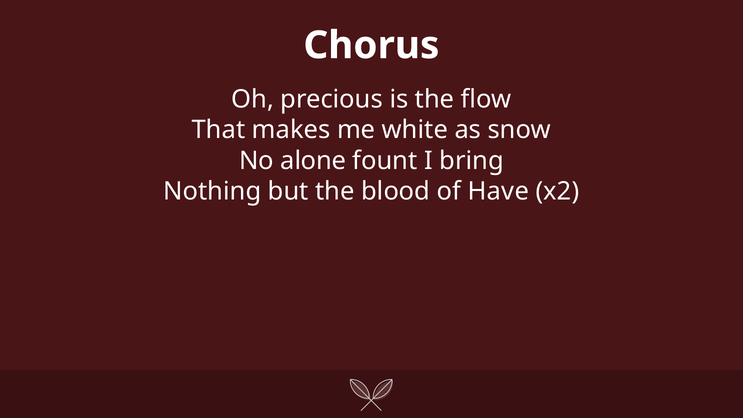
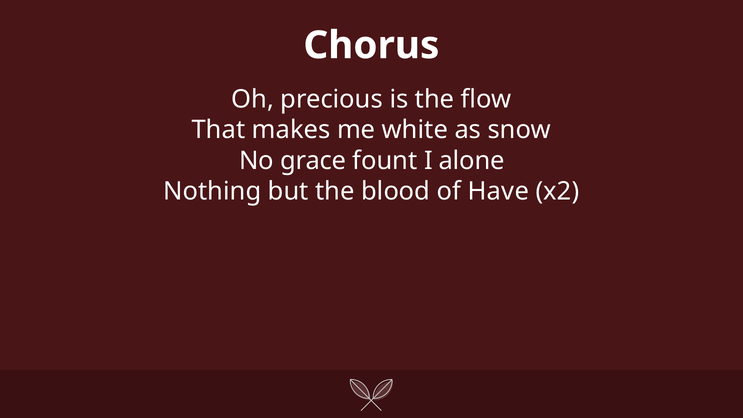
alone: alone -> grace
bring: bring -> alone
